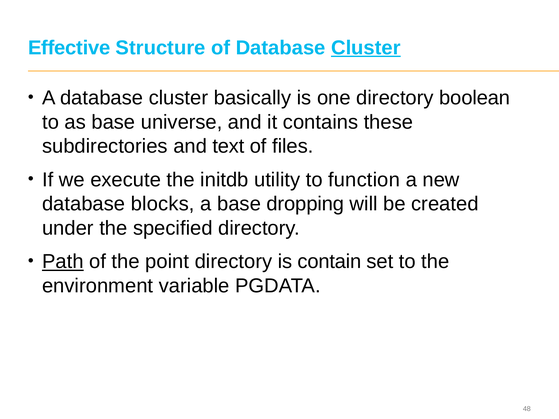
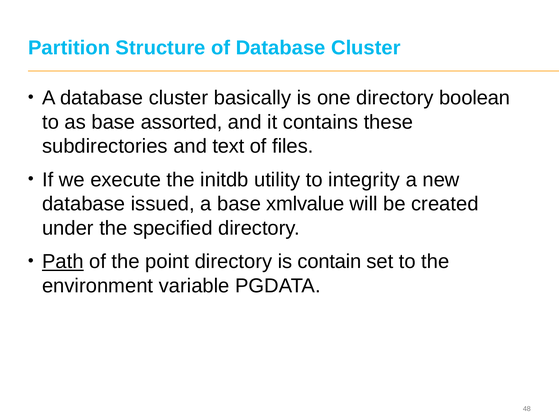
Effective: Effective -> Partition
Cluster at (366, 48) underline: present -> none
universe: universe -> assorted
function: function -> integrity
blocks: blocks -> issued
dropping: dropping -> xmlvalue
